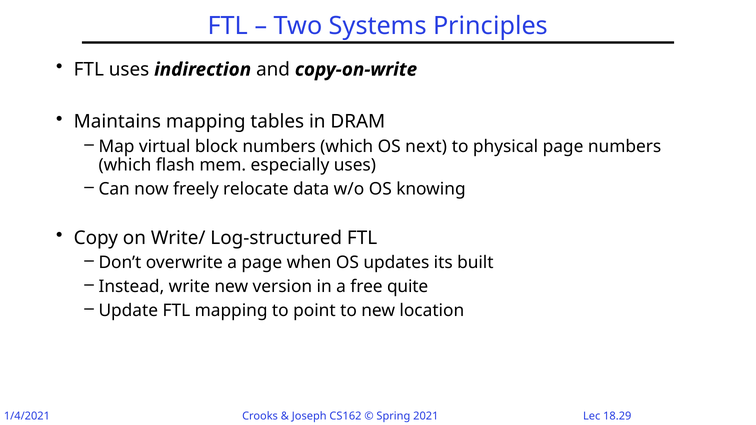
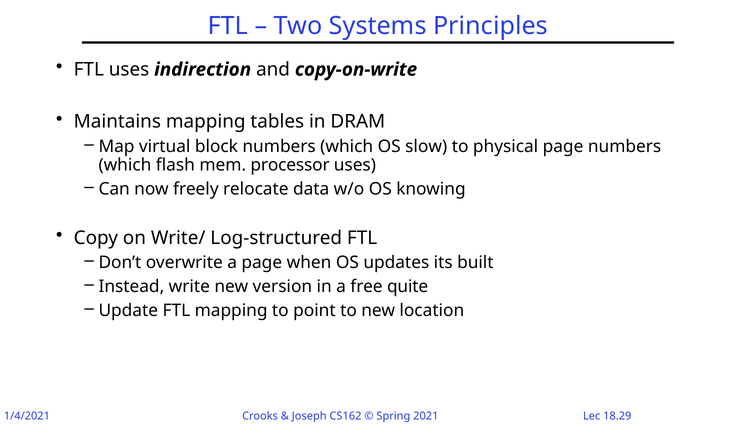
next: next -> slow
especially: especially -> processor
